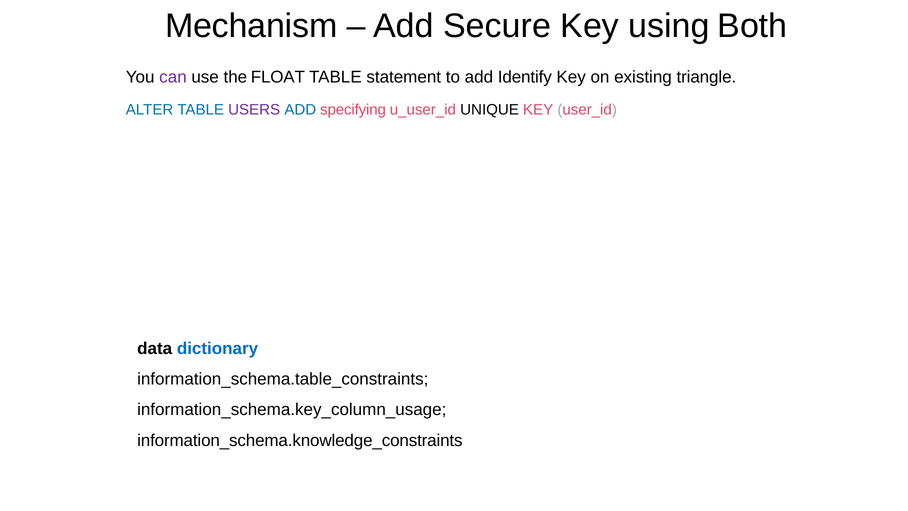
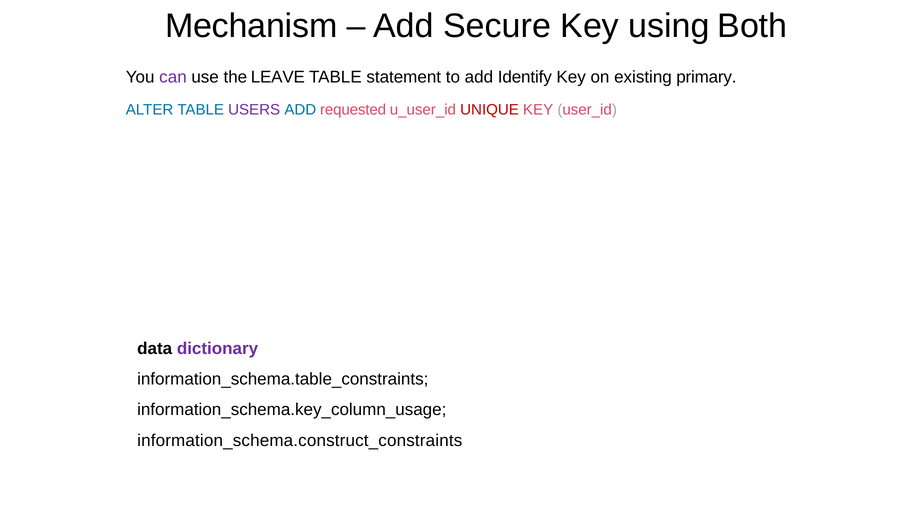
FLOAT: FLOAT -> LEAVE
triangle: triangle -> primary
specifying: specifying -> requested
UNIQUE colour: black -> red
dictionary colour: blue -> purple
information_schema.knowledge_constraints: information_schema.knowledge_constraints -> information_schema.construct_constraints
